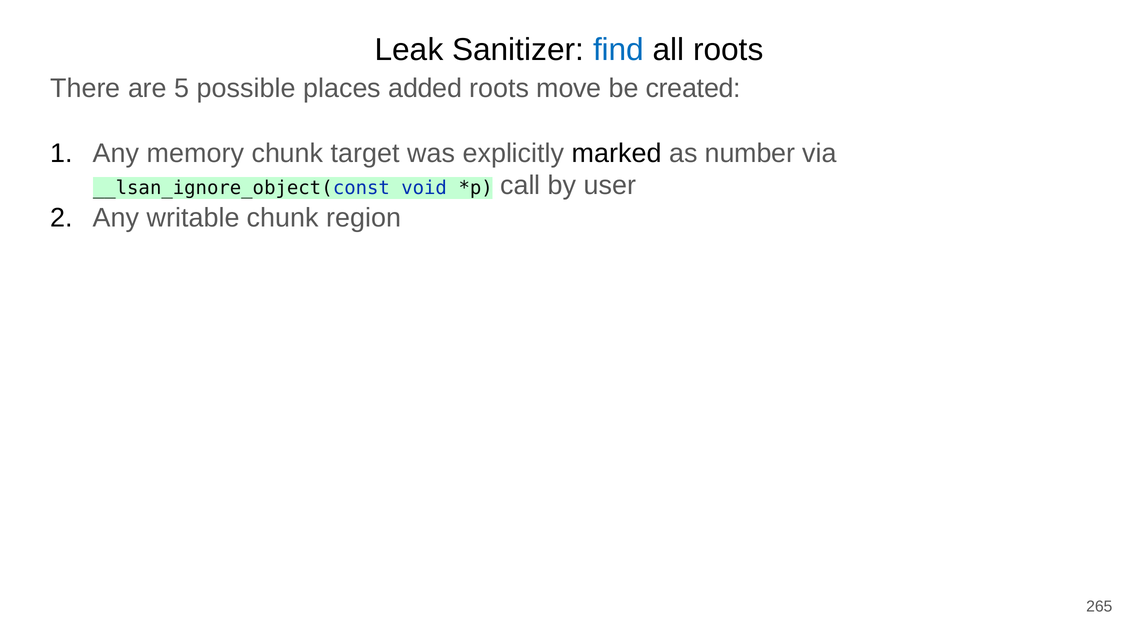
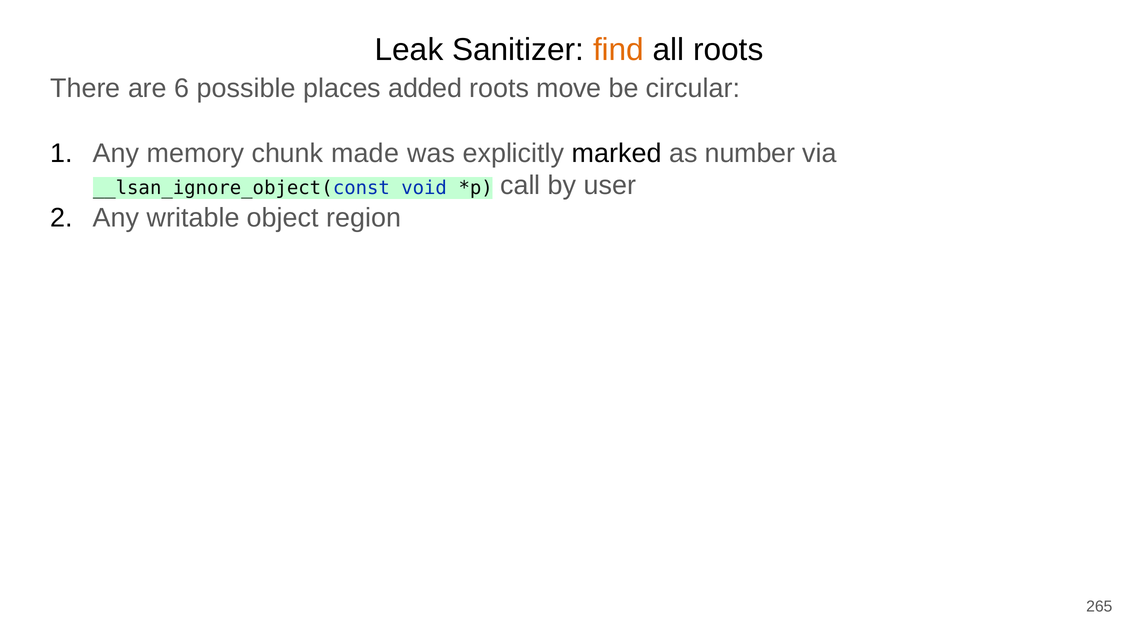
find colour: blue -> orange
5: 5 -> 6
created: created -> circular
target: target -> made
writable chunk: chunk -> object
